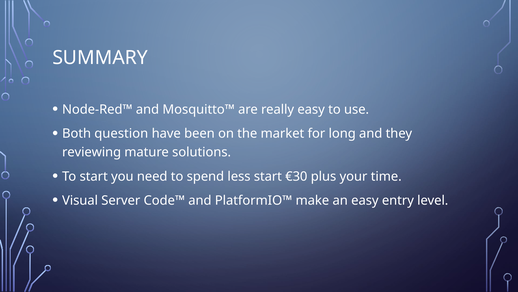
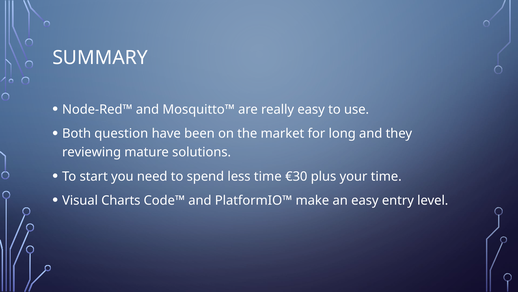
less start: start -> time
Server: Server -> Charts
